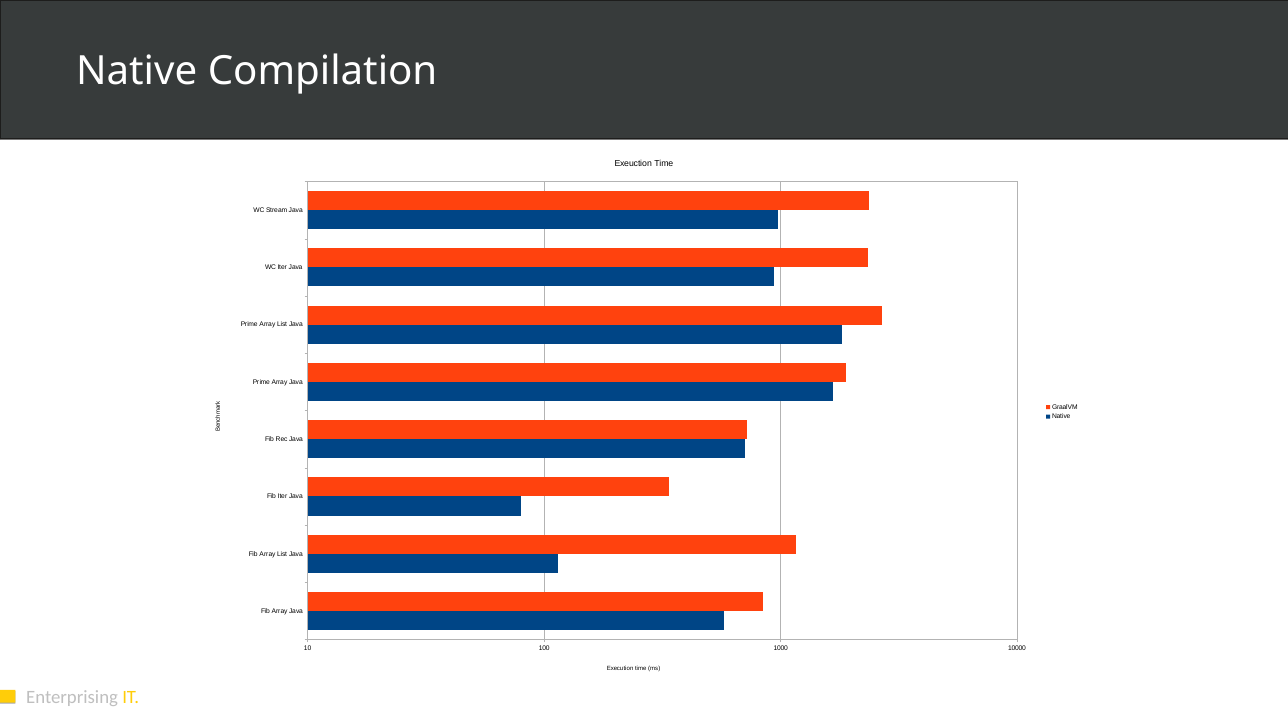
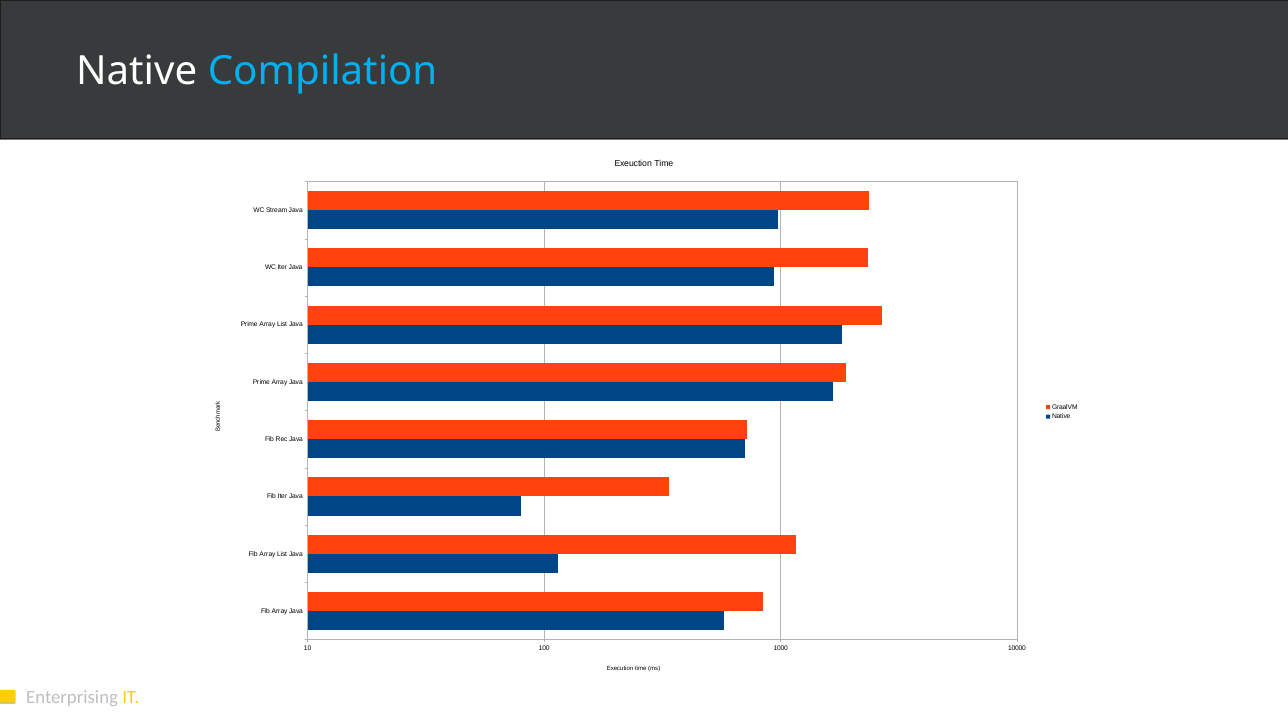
Compilation colour: white -> light blue
